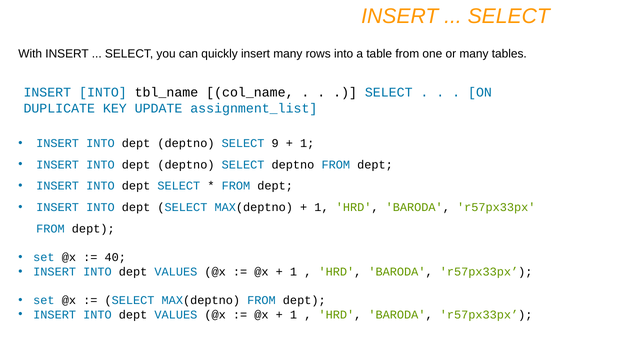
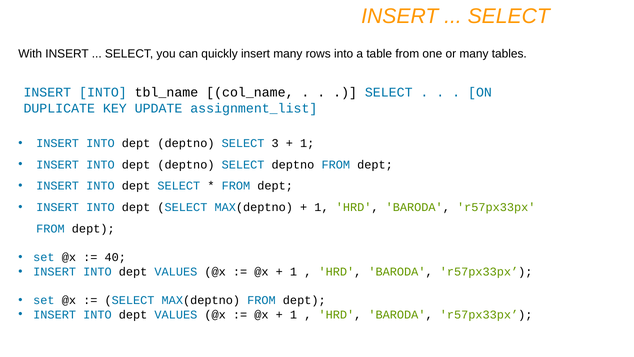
9: 9 -> 3
